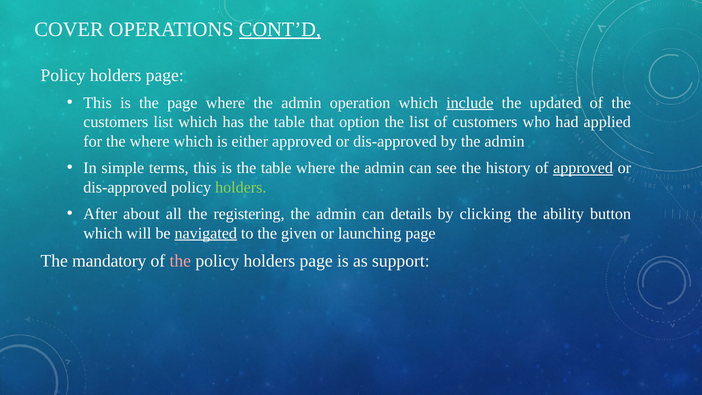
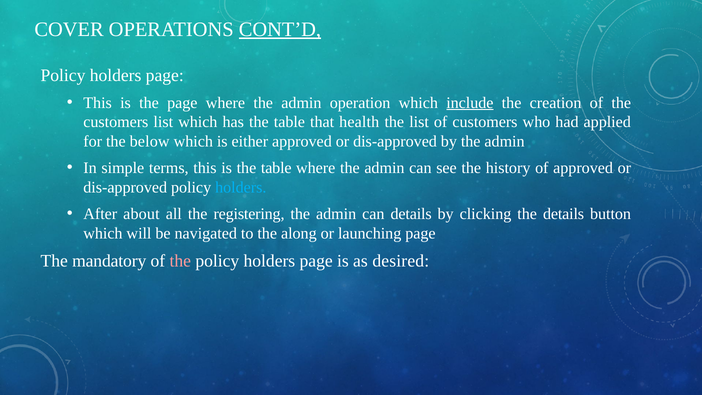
updated: updated -> creation
option: option -> health
the where: where -> below
approved at (583, 168) underline: present -> none
holders at (241, 187) colour: light green -> light blue
the ability: ability -> details
navigated underline: present -> none
given: given -> along
support: support -> desired
